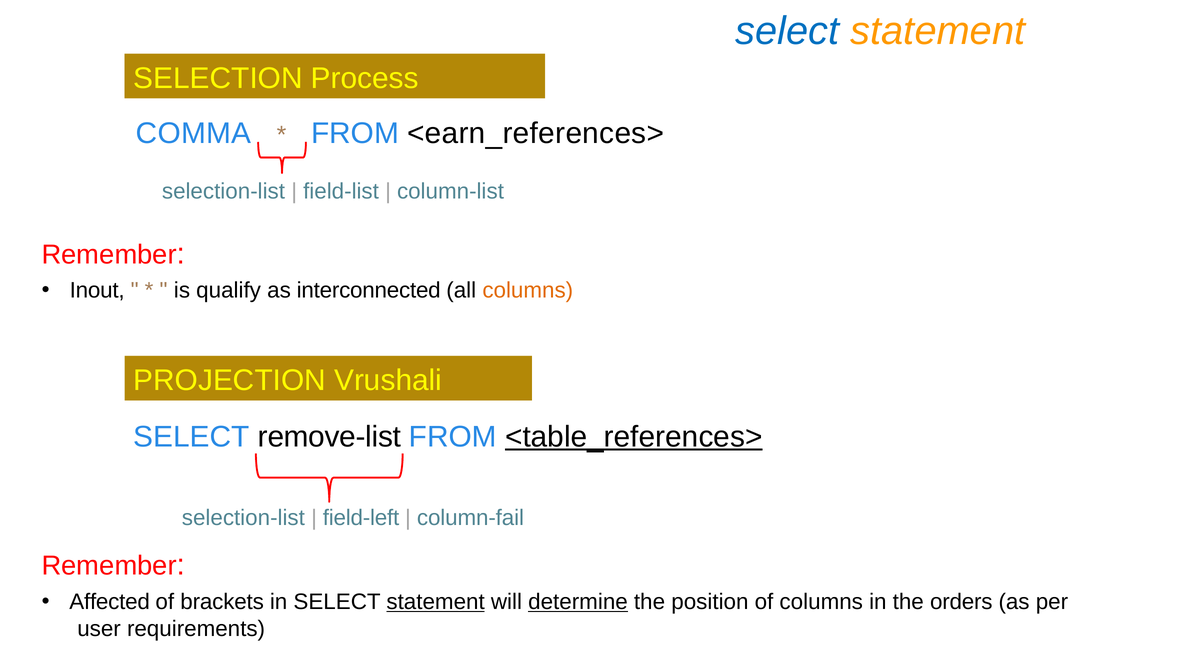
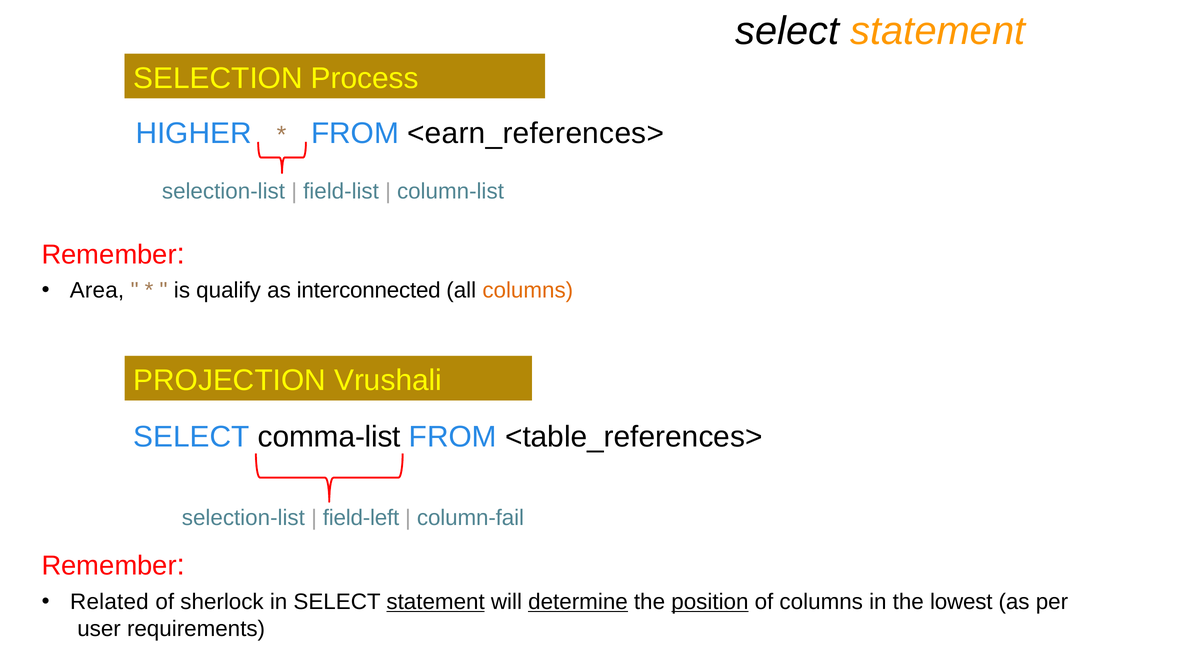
select at (787, 31) colour: blue -> black
COMMA: COMMA -> HIGHER
Inout: Inout -> Area
remove-list: remove-list -> comma-list
<table_references> underline: present -> none
Affected: Affected -> Related
brackets: brackets -> sherlock
position underline: none -> present
orders: orders -> lowest
